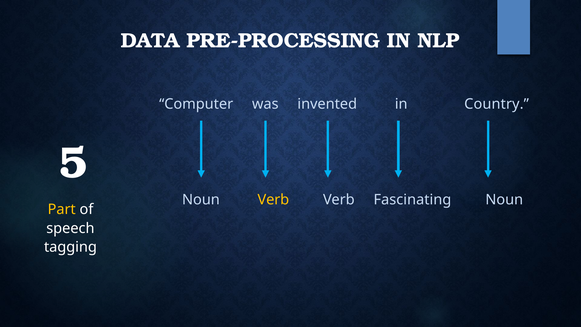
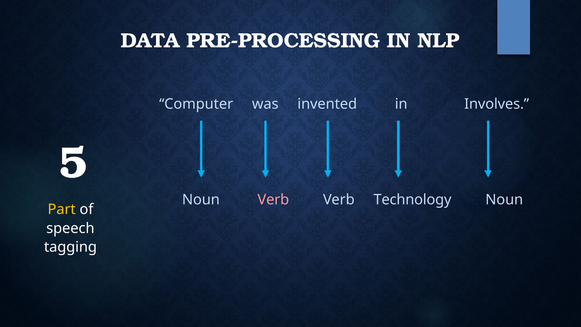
Country: Country -> Involves
Verb at (273, 200) colour: yellow -> pink
Fascinating: Fascinating -> Technology
